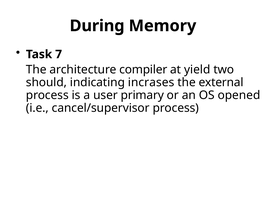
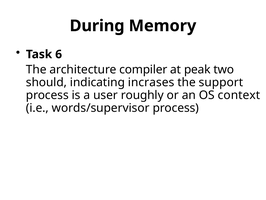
7: 7 -> 6
yield: yield -> peak
external: external -> support
primary: primary -> roughly
opened: opened -> context
cancel/supervisor: cancel/supervisor -> words/supervisor
